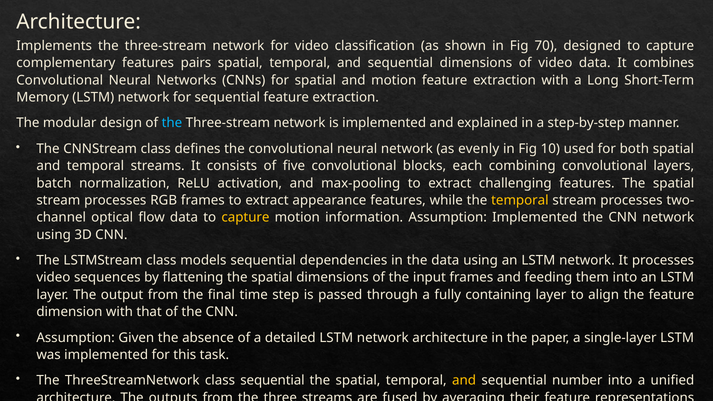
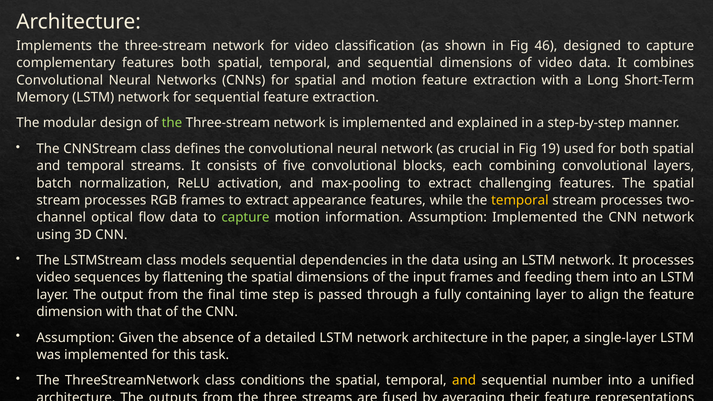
70: 70 -> 46
features pairs: pairs -> both
the at (172, 123) colour: light blue -> light green
evenly: evenly -> crucial
10: 10 -> 19
capture at (245, 218) colour: yellow -> light green
class sequential: sequential -> conditions
